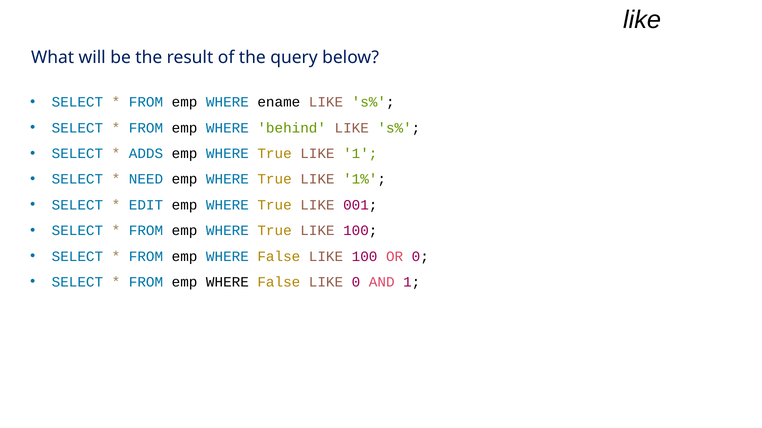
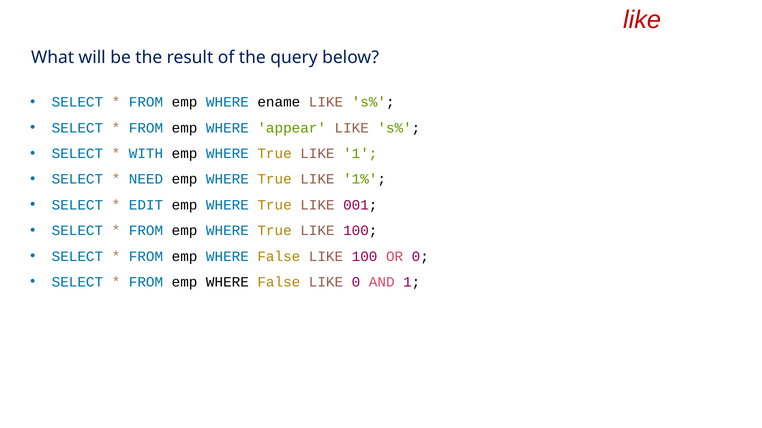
like at (642, 20) colour: black -> red
behind: behind -> appear
ADDS: ADDS -> WITH
